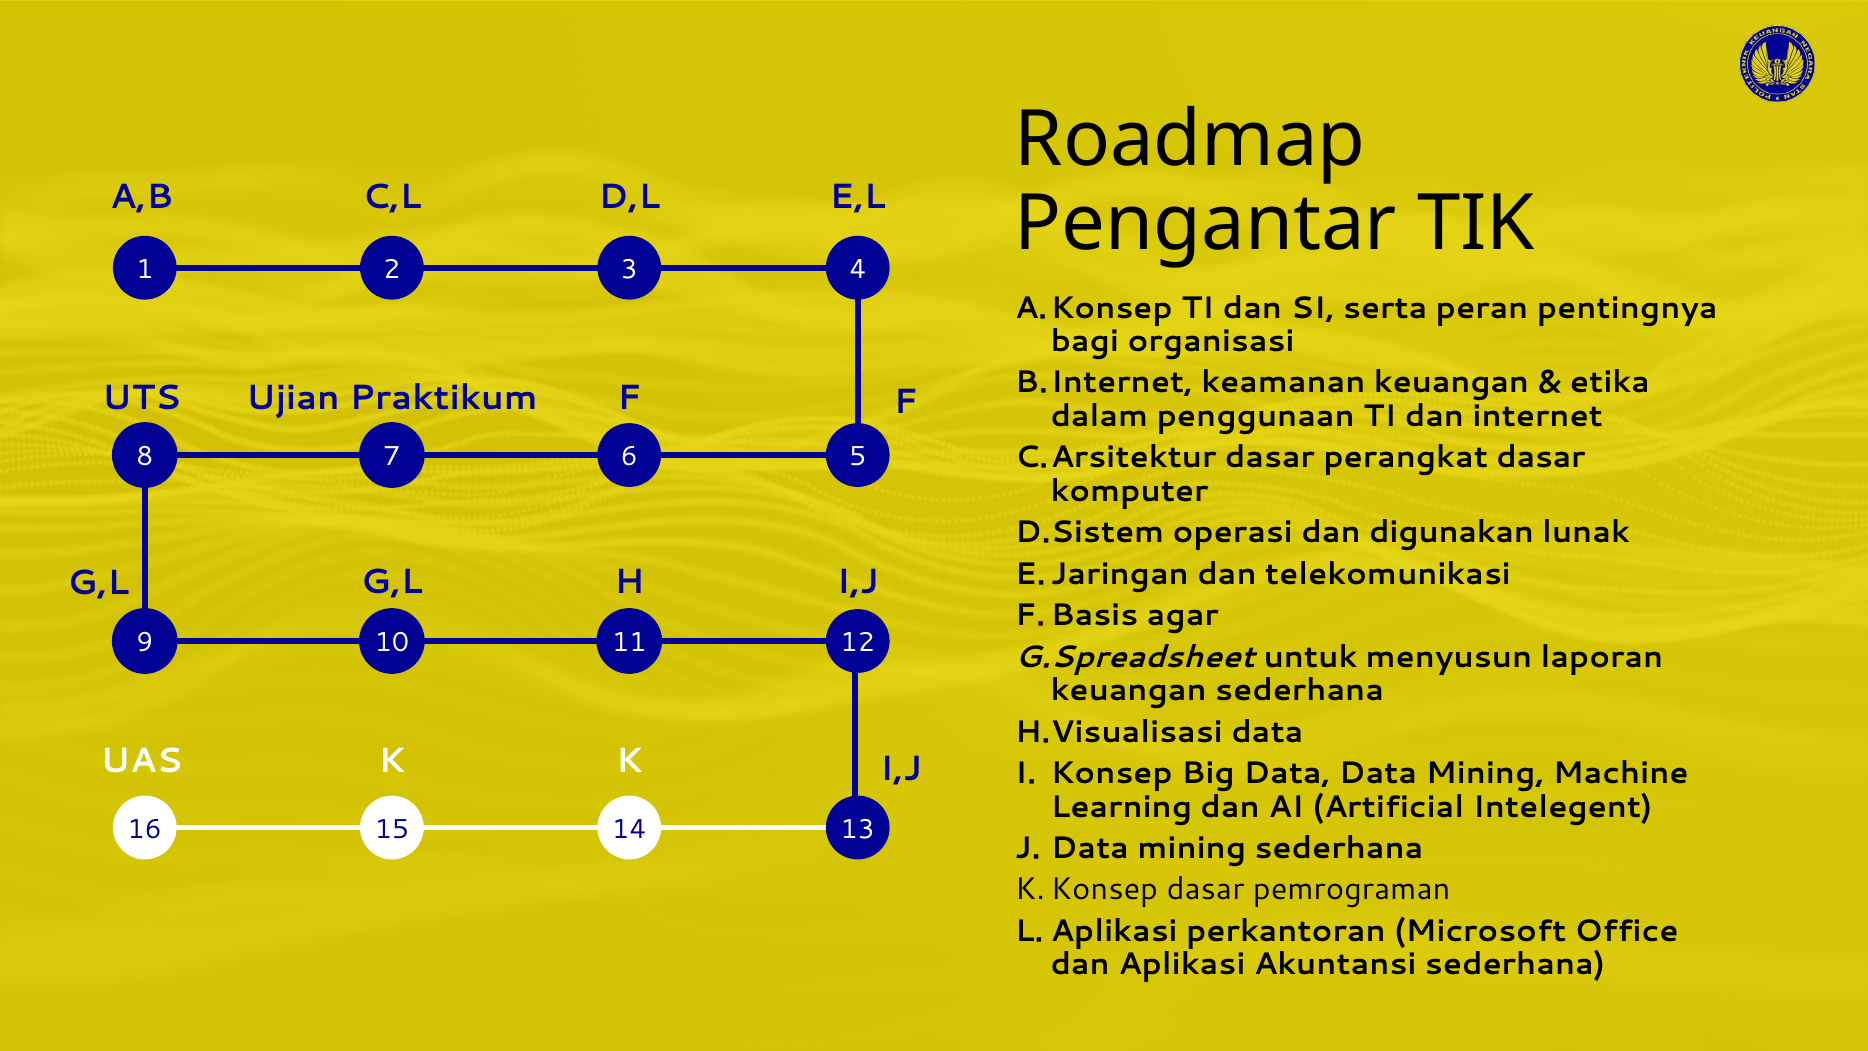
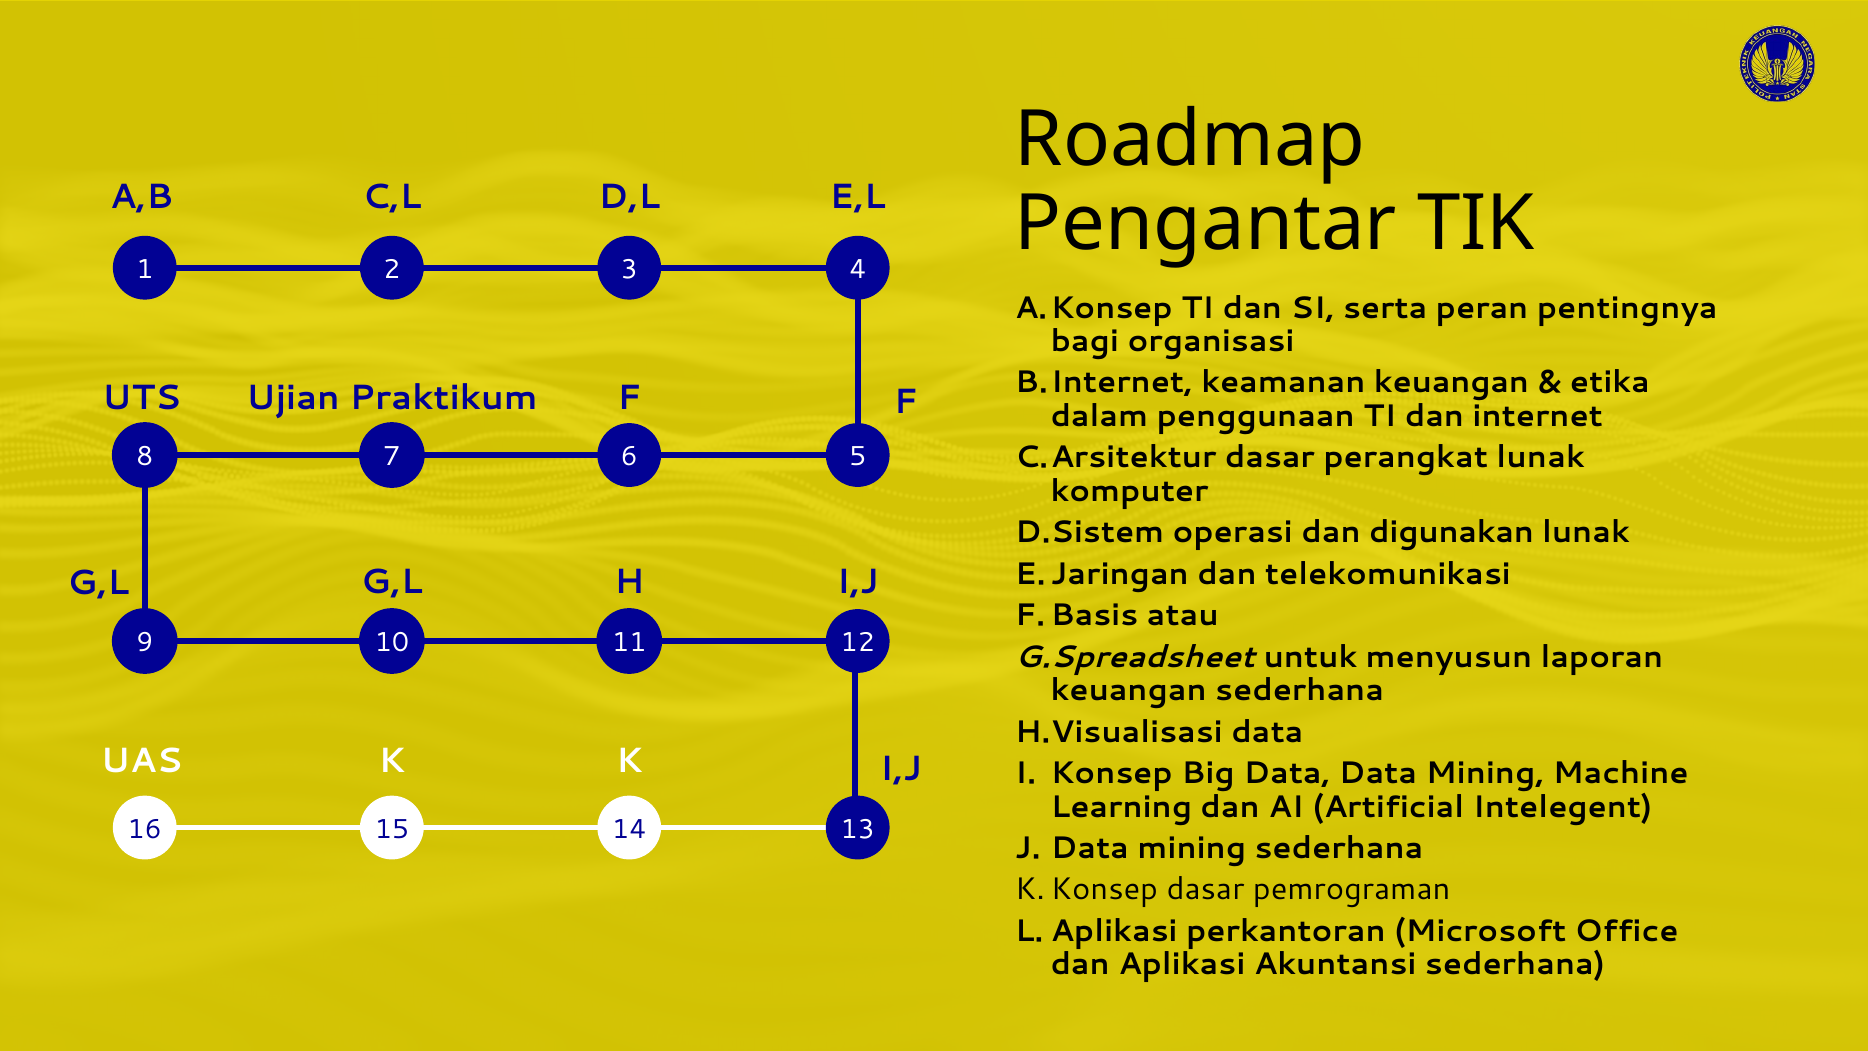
perangkat dasar: dasar -> lunak
agar: agar -> atau
